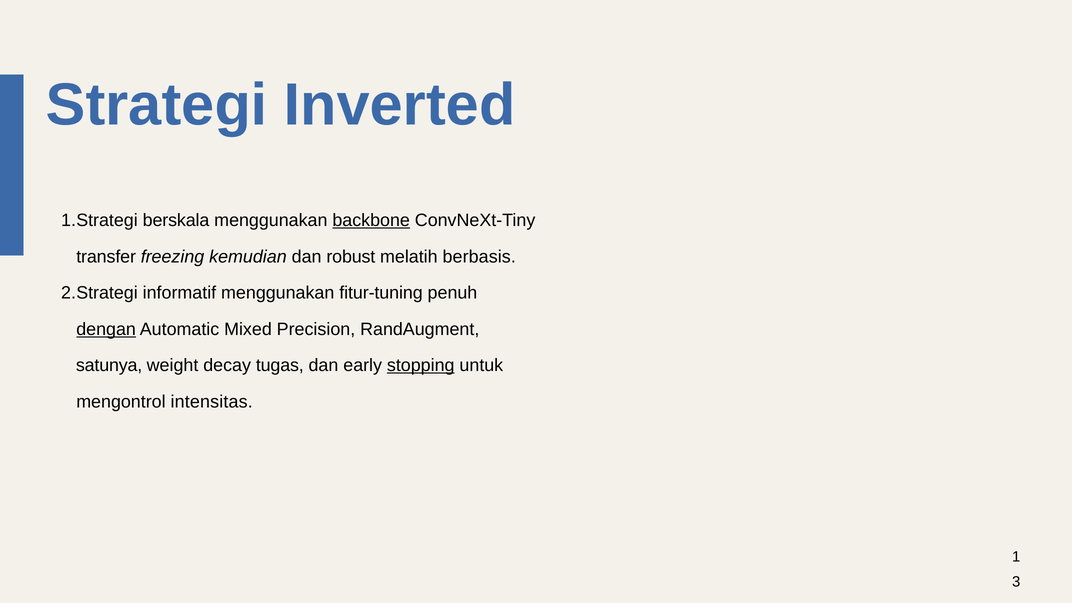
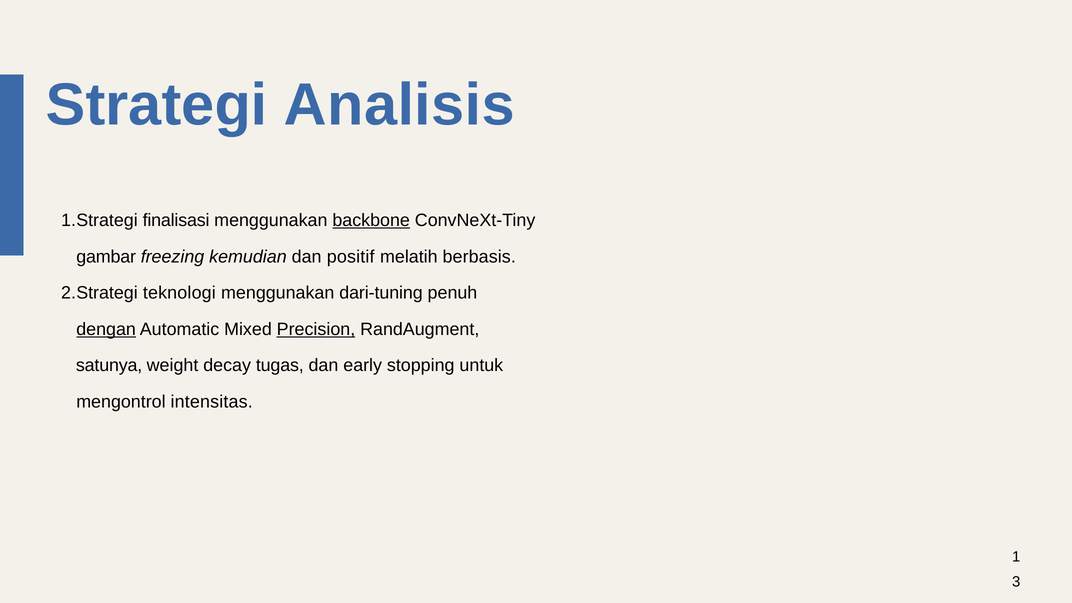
Inverted: Inverted -> Analisis
berskala: berskala -> finalisasi
transfer: transfer -> gambar
robust: robust -> positif
informatif: informatif -> teknologi
fitur-tuning: fitur-tuning -> dari-tuning
Precision underline: none -> present
stopping underline: present -> none
